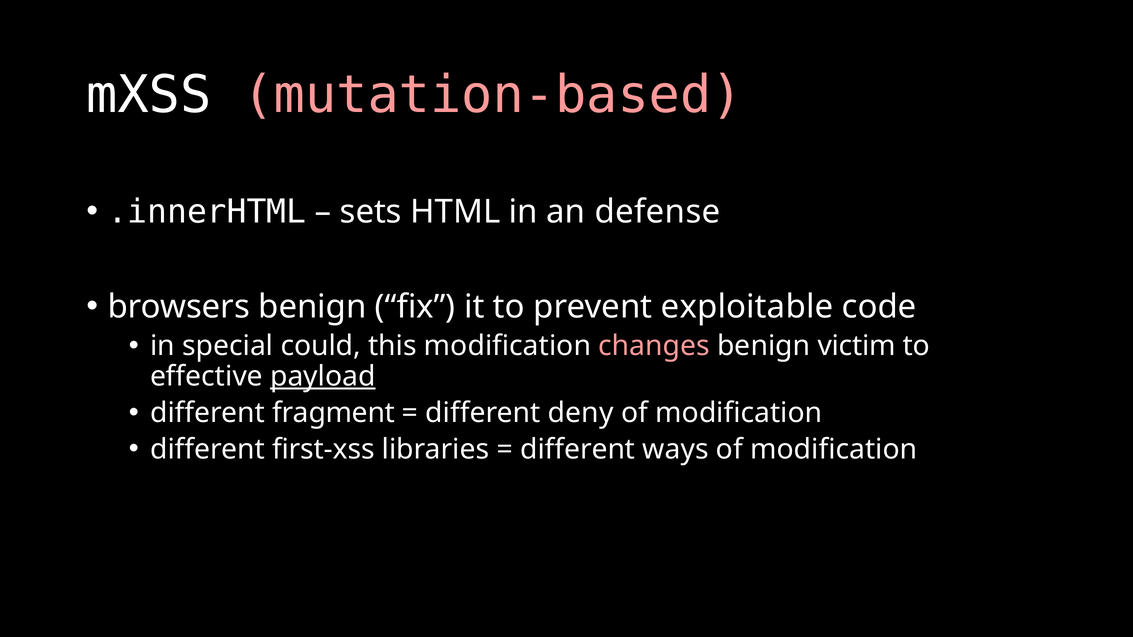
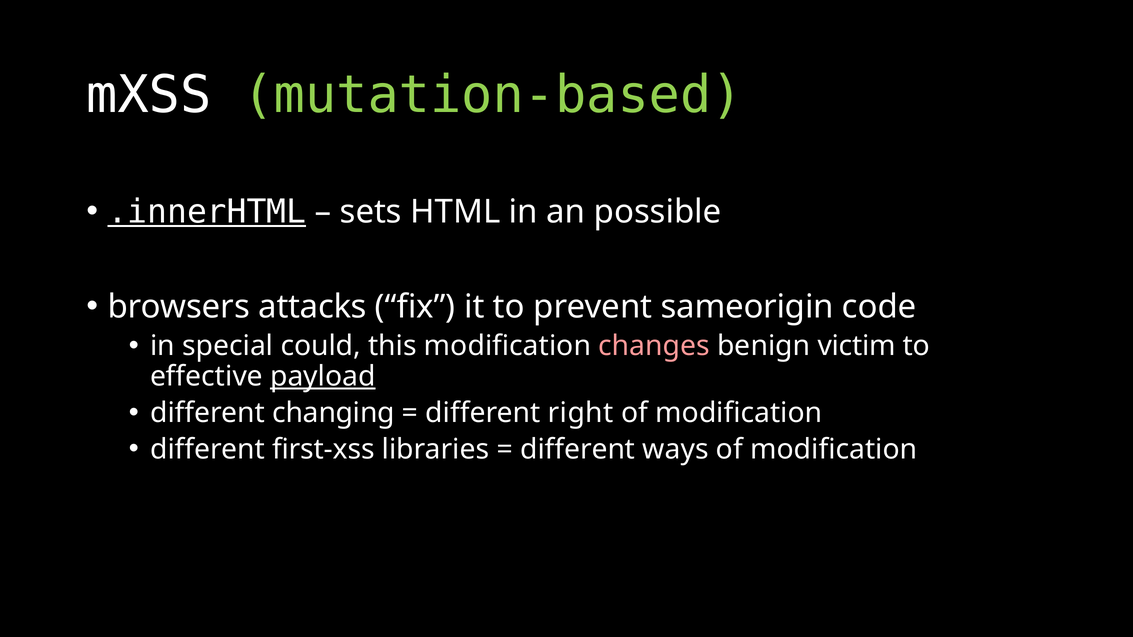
mutation-based colour: pink -> light green
.innerHTML underline: none -> present
defense: defense -> possible
browsers benign: benign -> attacks
exploitable: exploitable -> sameorigin
fragment: fragment -> changing
deny: deny -> right
